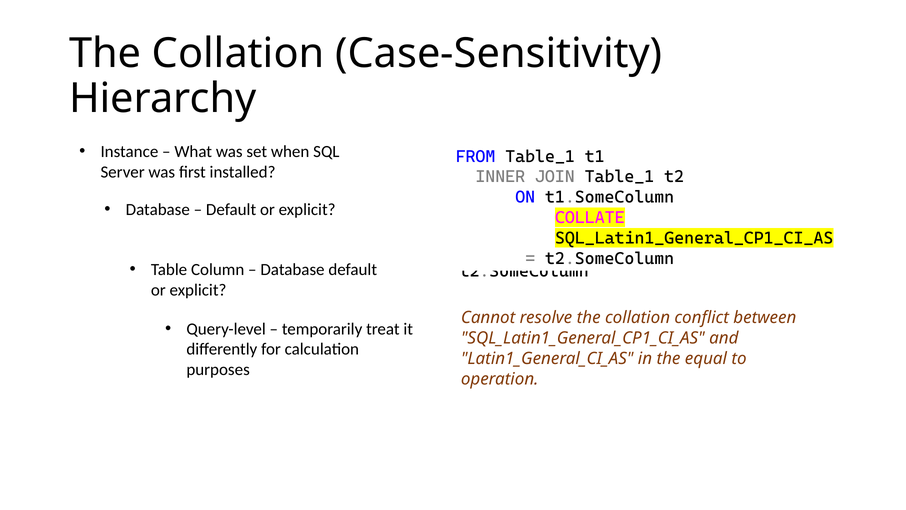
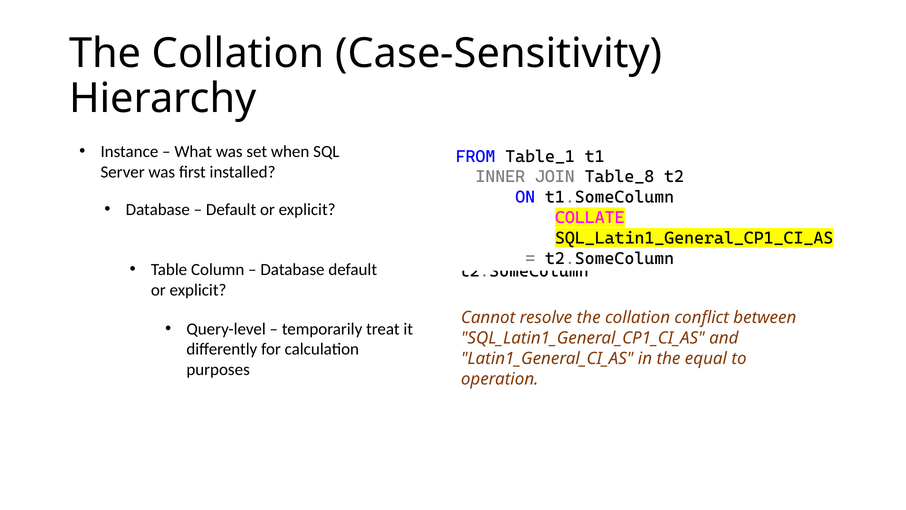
JOIN Table_1: Table_1 -> Table_8
